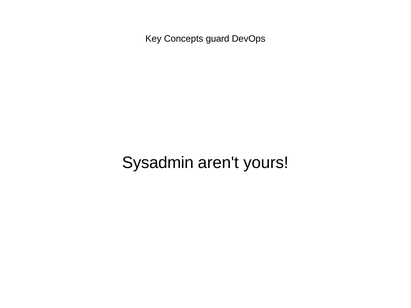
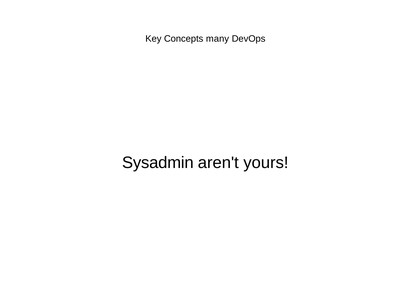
guard: guard -> many
